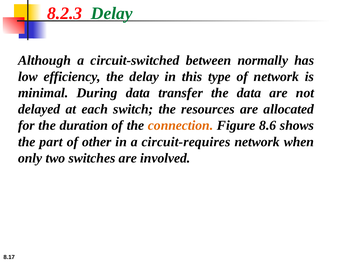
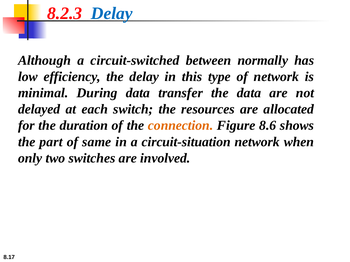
Delay at (112, 13) colour: green -> blue
other: other -> same
circuit-requires: circuit-requires -> circuit-situation
